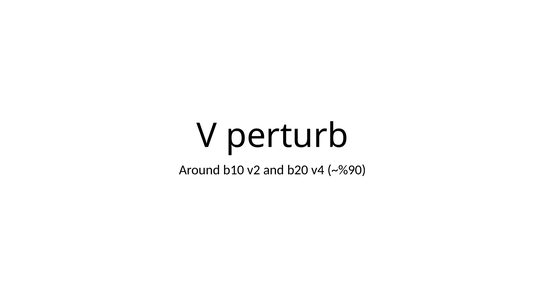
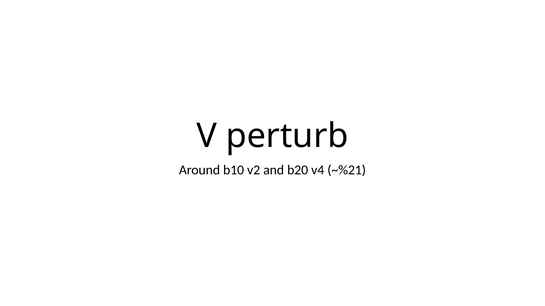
~%90: ~%90 -> ~%21
